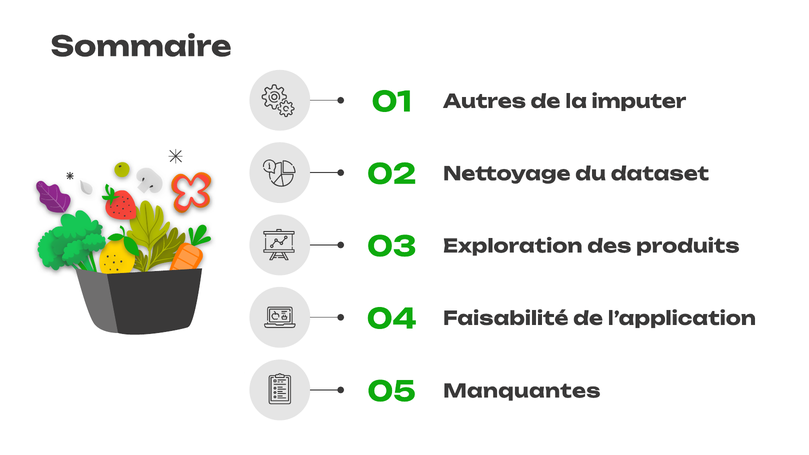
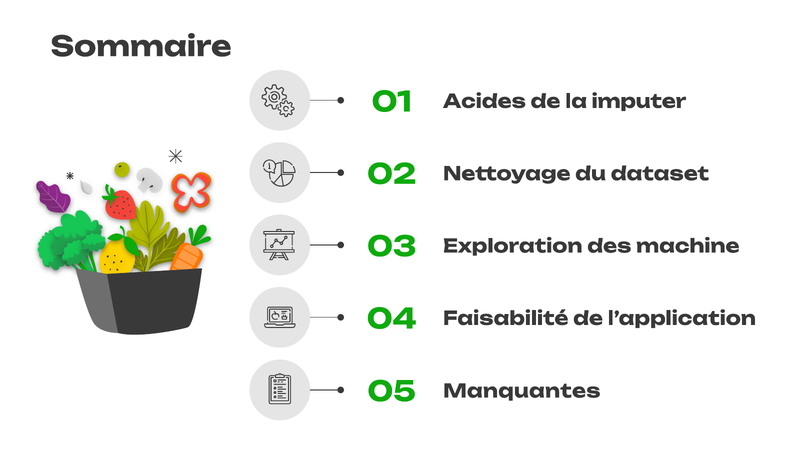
Autres: Autres -> Acides
produits: produits -> machine
